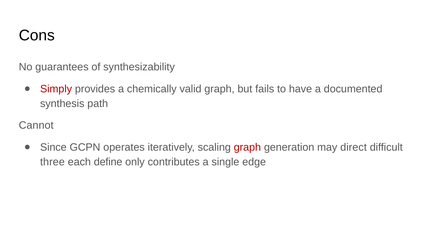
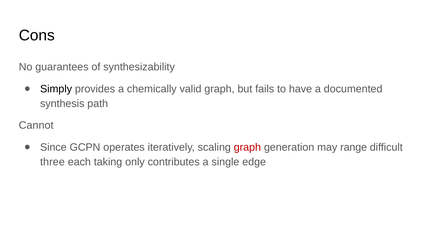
Simply colour: red -> black
direct: direct -> range
define: define -> taking
